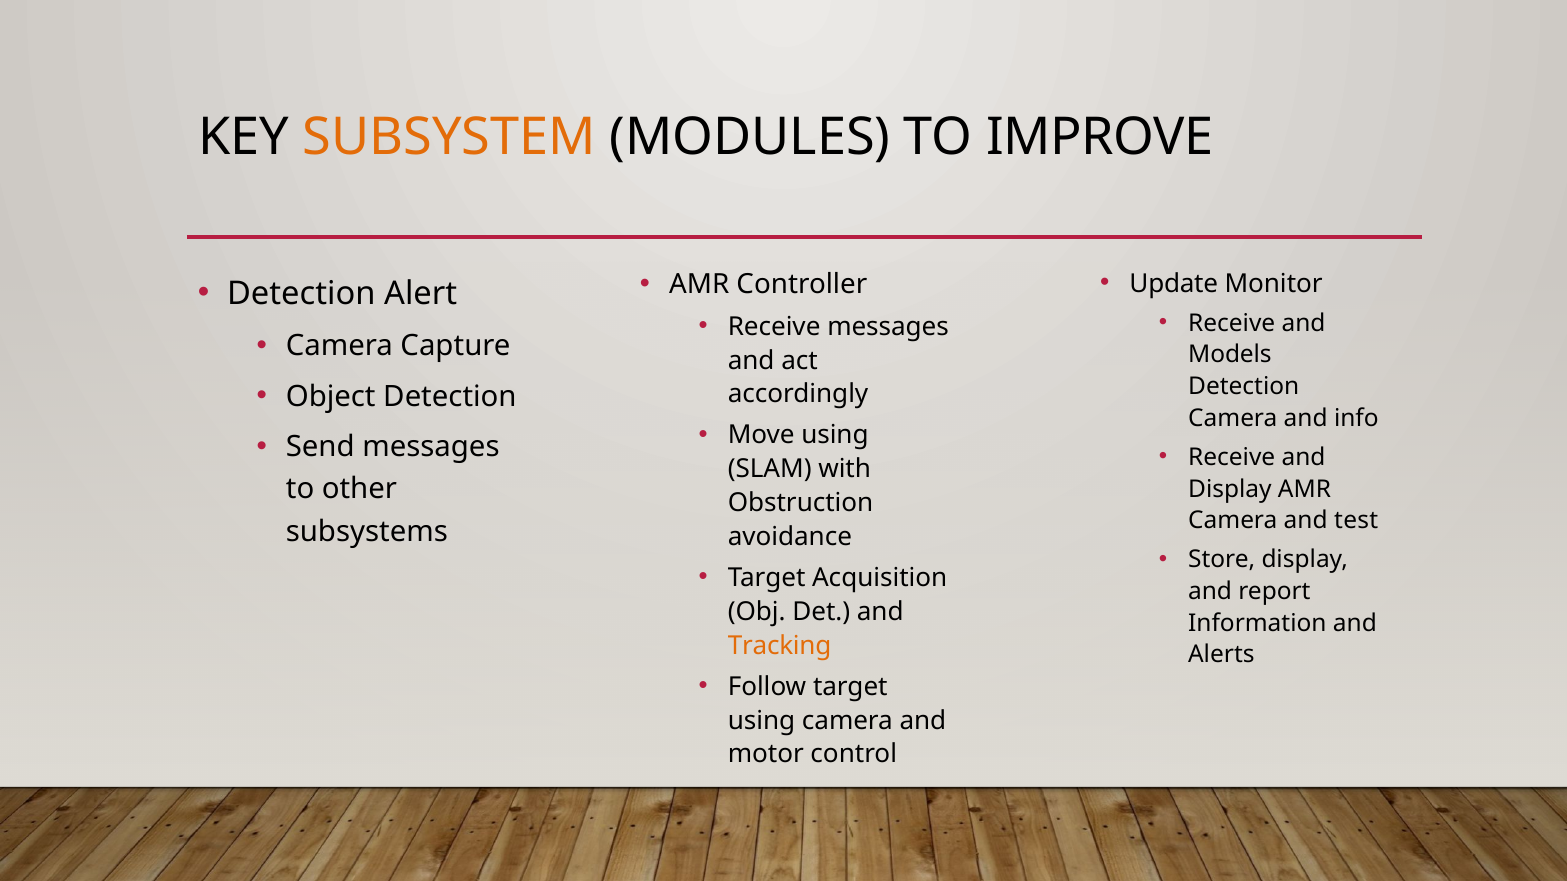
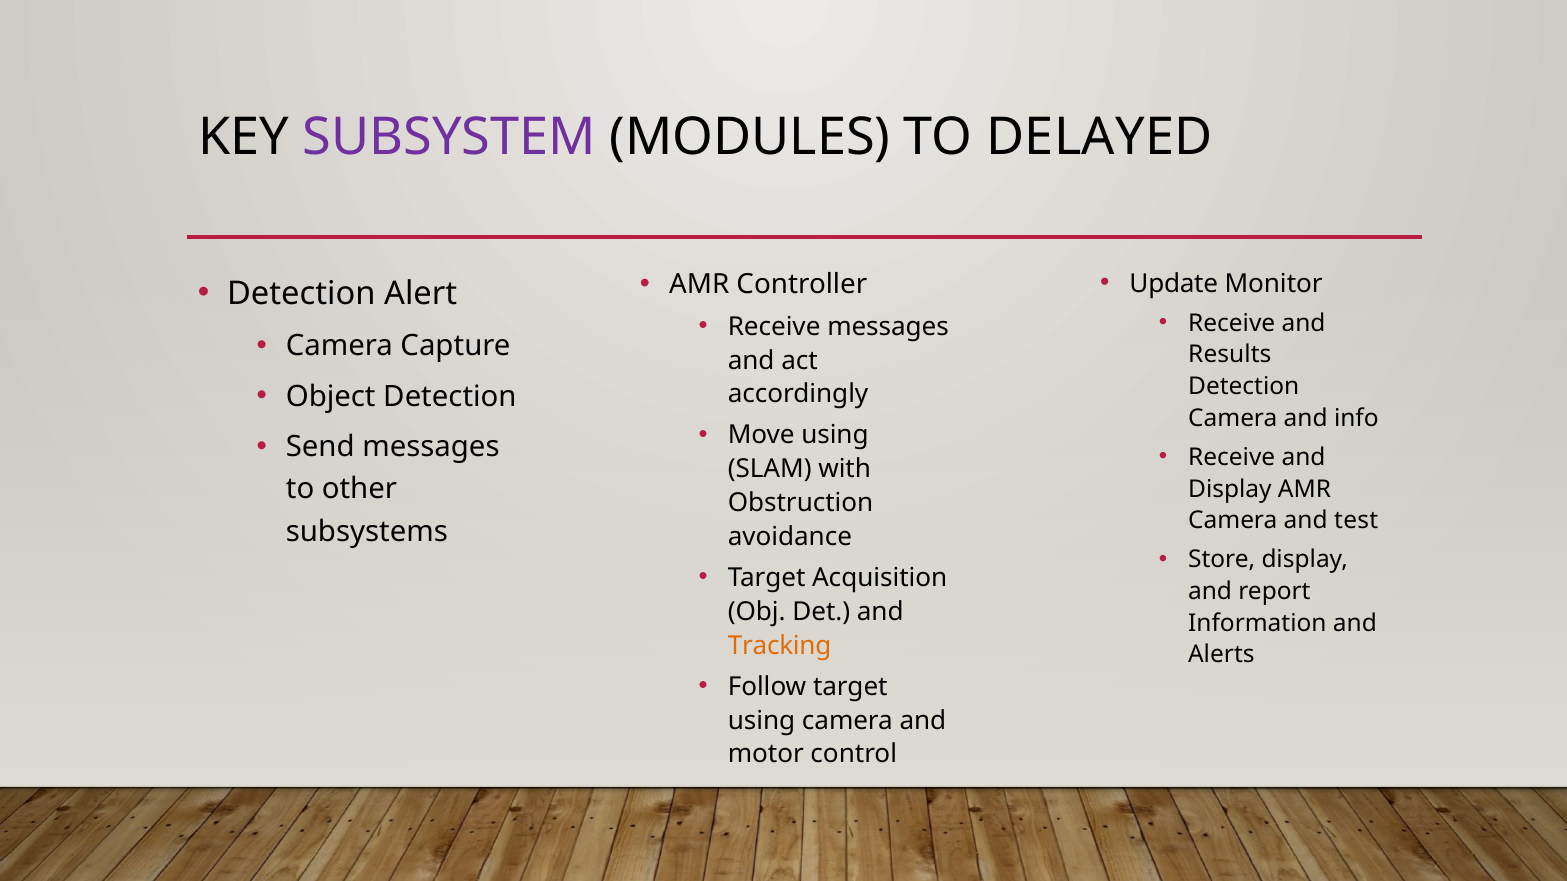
SUBSYSTEM colour: orange -> purple
IMPROVE: IMPROVE -> DELAYED
Models: Models -> Results
